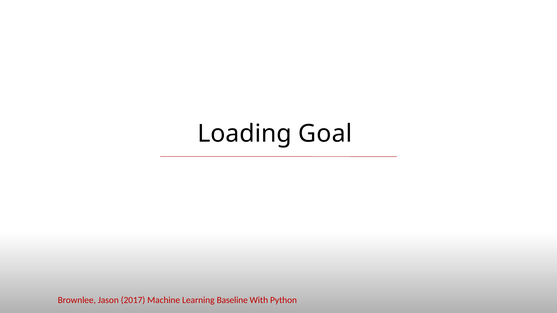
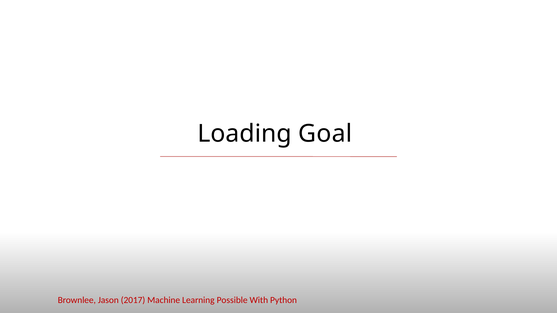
Baseline: Baseline -> Possible
